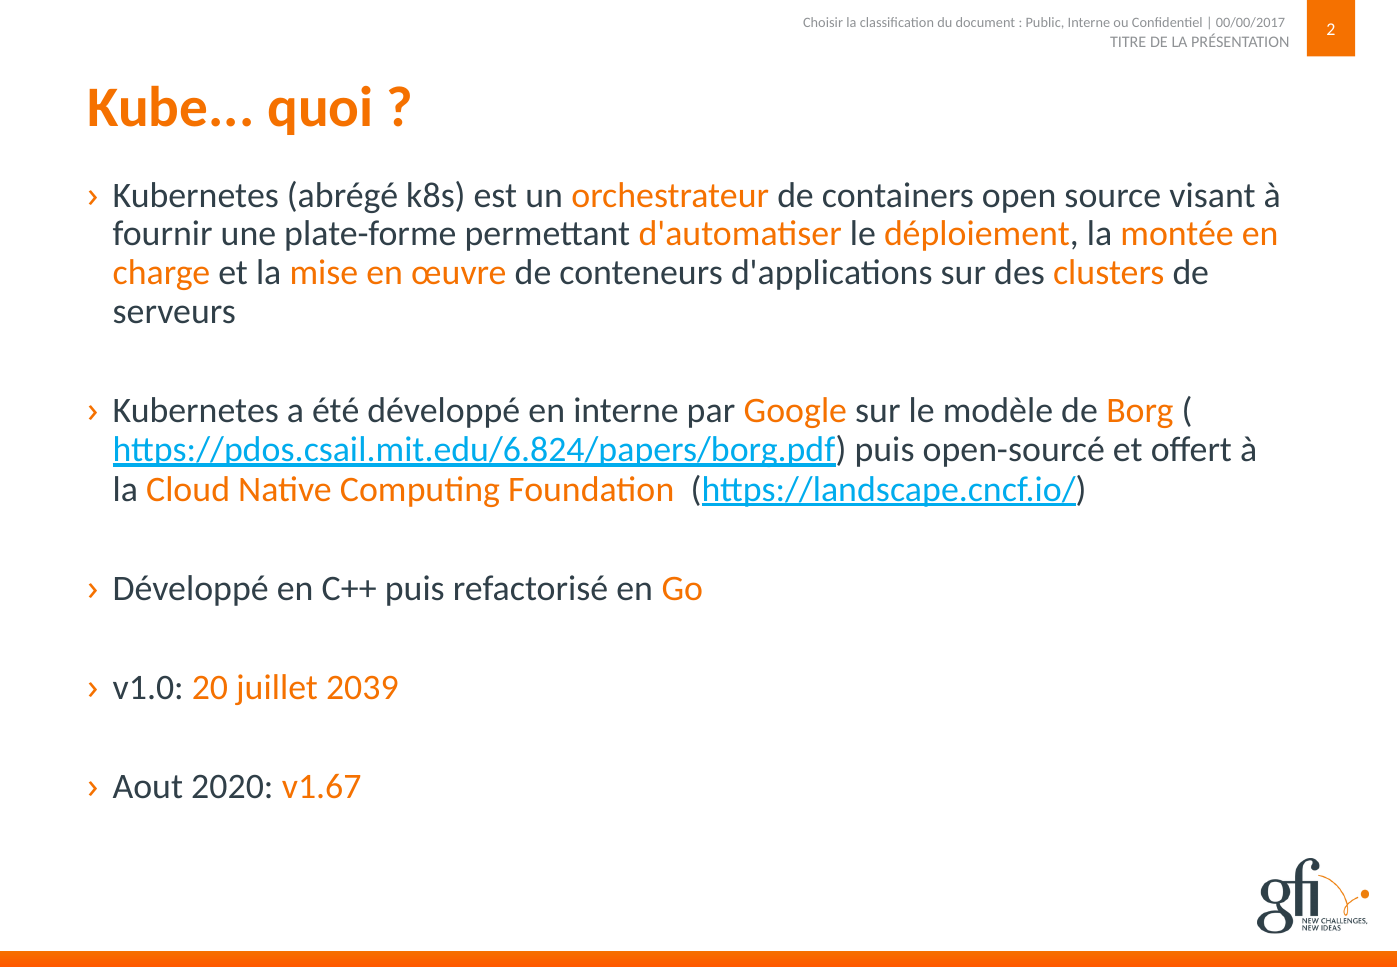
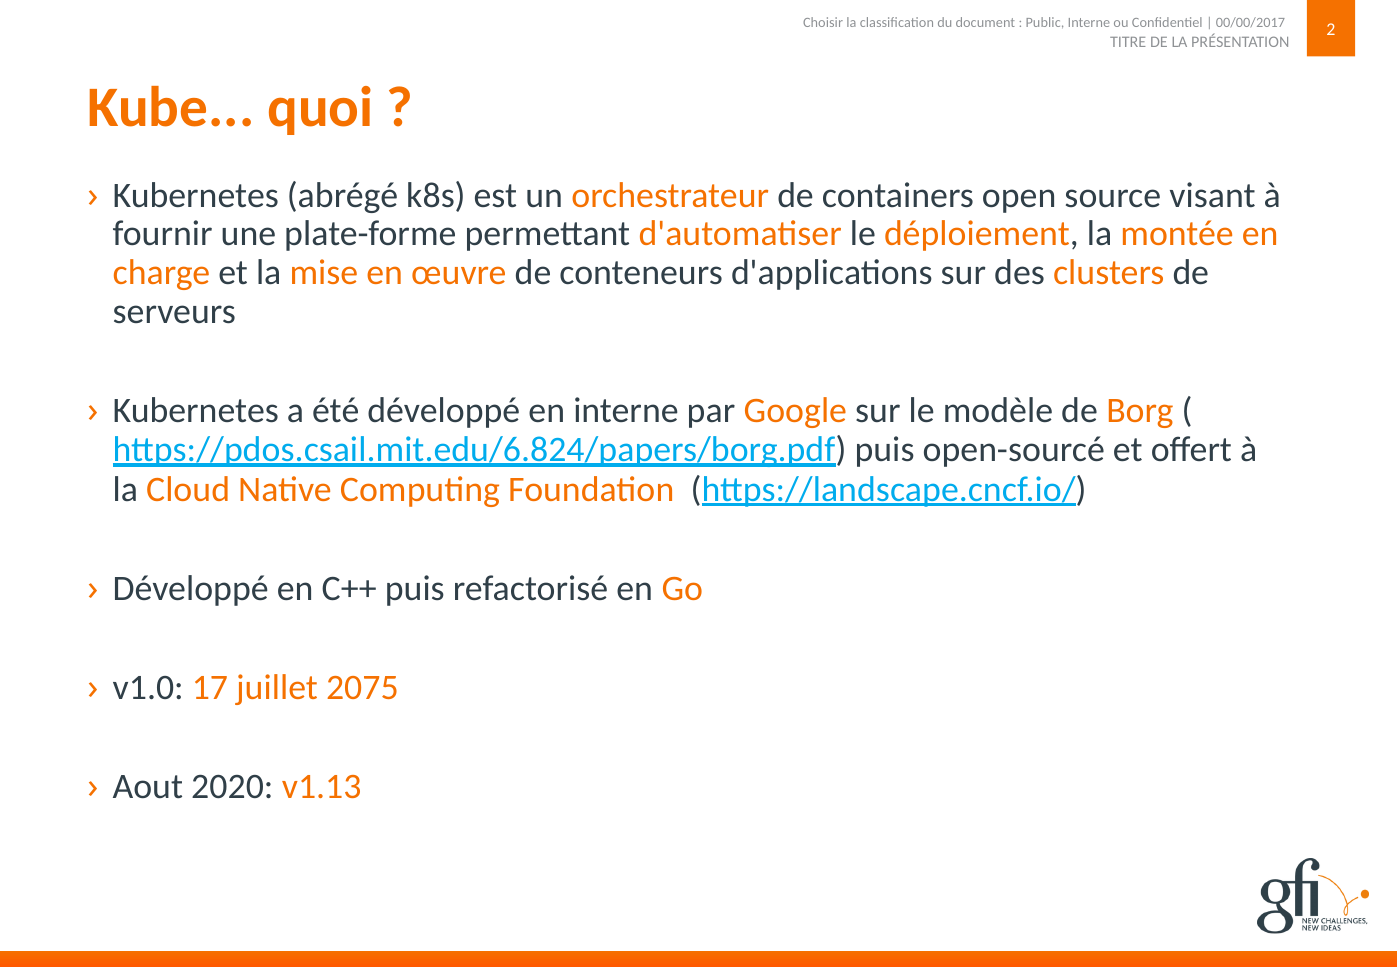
20: 20 -> 17
2039: 2039 -> 2075
v1.67: v1.67 -> v1.13
